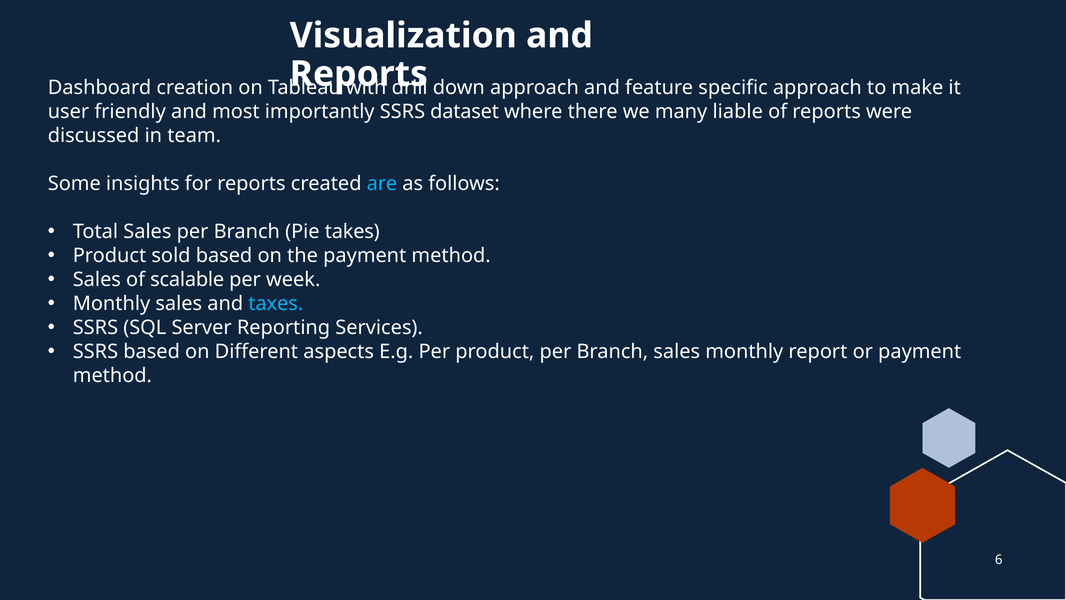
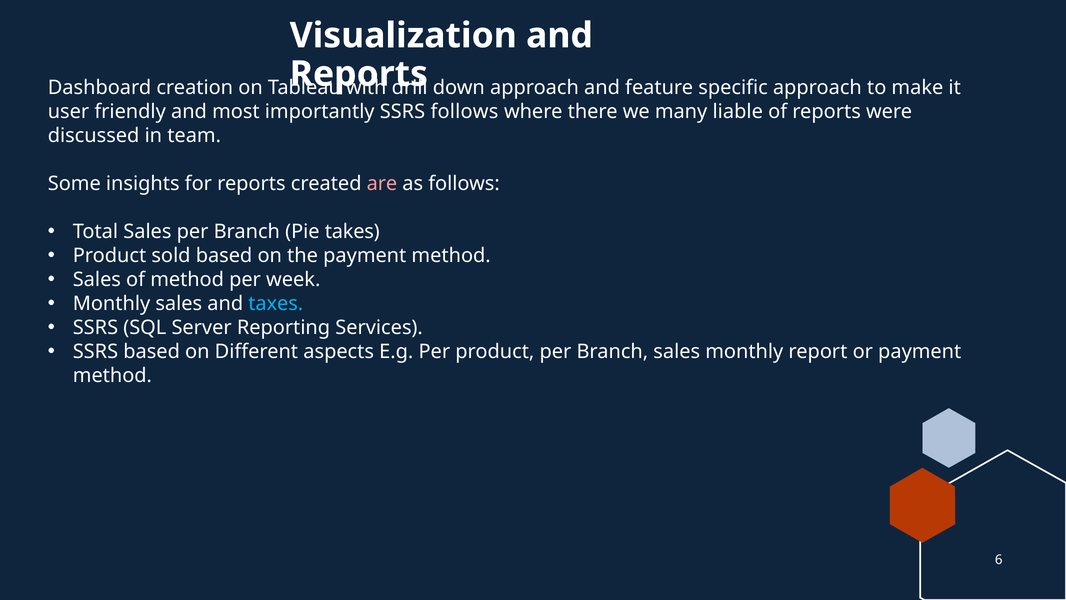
SSRS dataset: dataset -> follows
are colour: light blue -> pink
of scalable: scalable -> method
